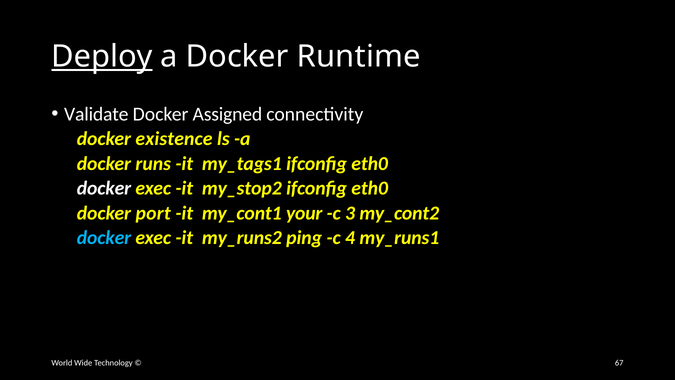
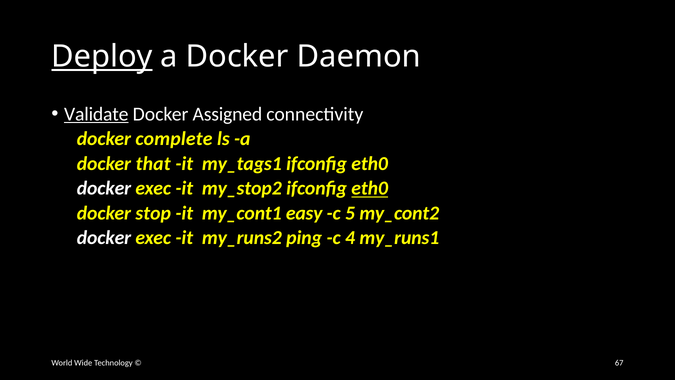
Runtime: Runtime -> Daemon
Validate underline: none -> present
existence: existence -> complete
runs: runs -> that
eth0 at (370, 188) underline: none -> present
port: port -> stop
your: your -> easy
3: 3 -> 5
docker at (104, 238) colour: light blue -> white
